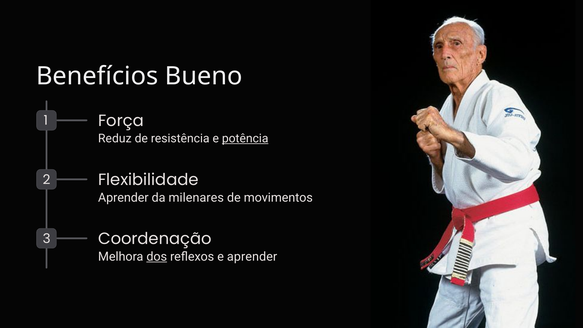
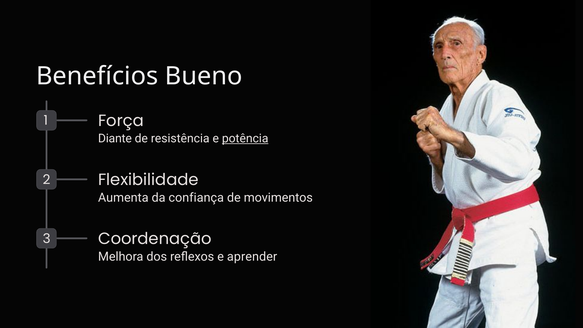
Reduz: Reduz -> Diante
Aprender at (123, 198): Aprender -> Aumenta
milenares: milenares -> confiança
dos underline: present -> none
